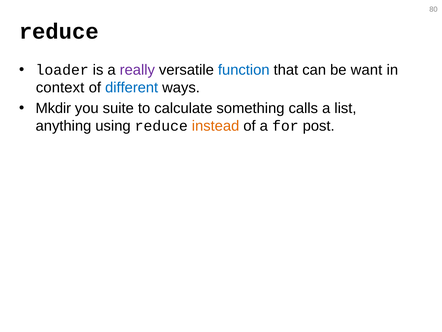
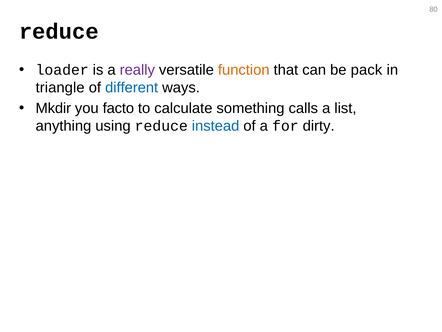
function colour: blue -> orange
want: want -> pack
context: context -> triangle
suite: suite -> facto
instead colour: orange -> blue
post: post -> dirty
